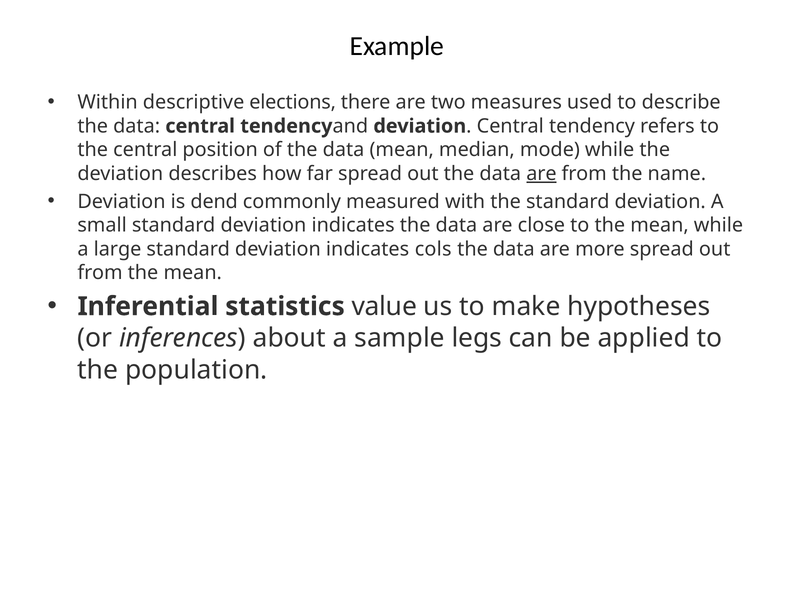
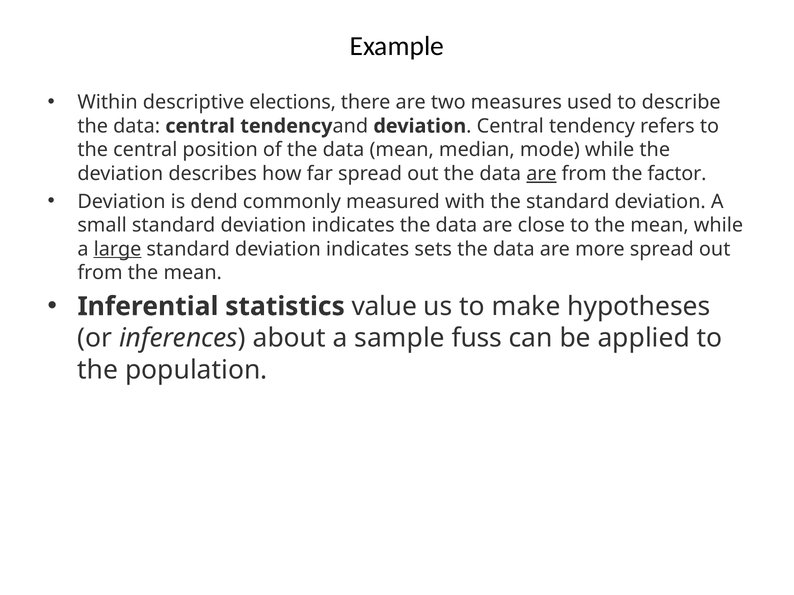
name: name -> factor
large underline: none -> present
cols: cols -> sets
legs: legs -> fuss
